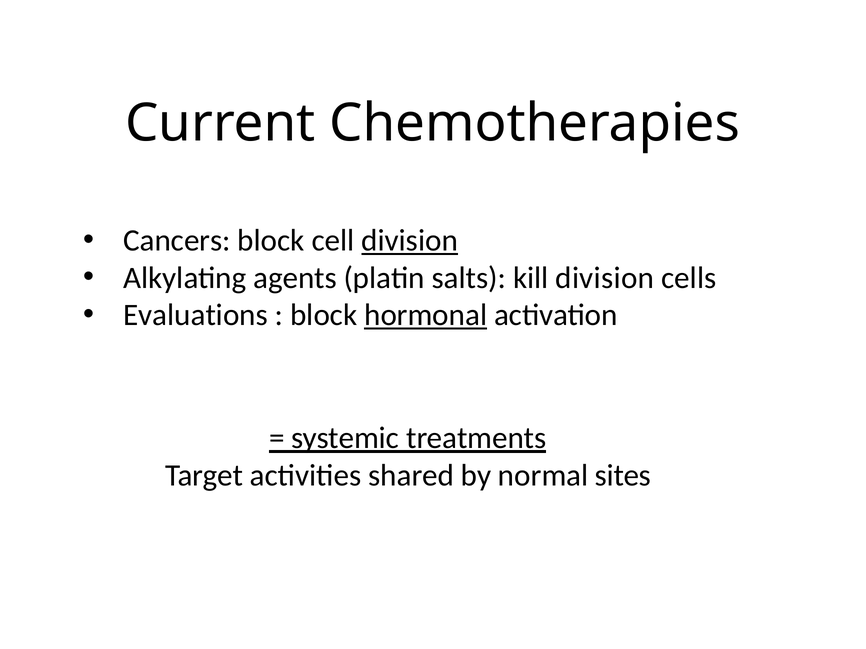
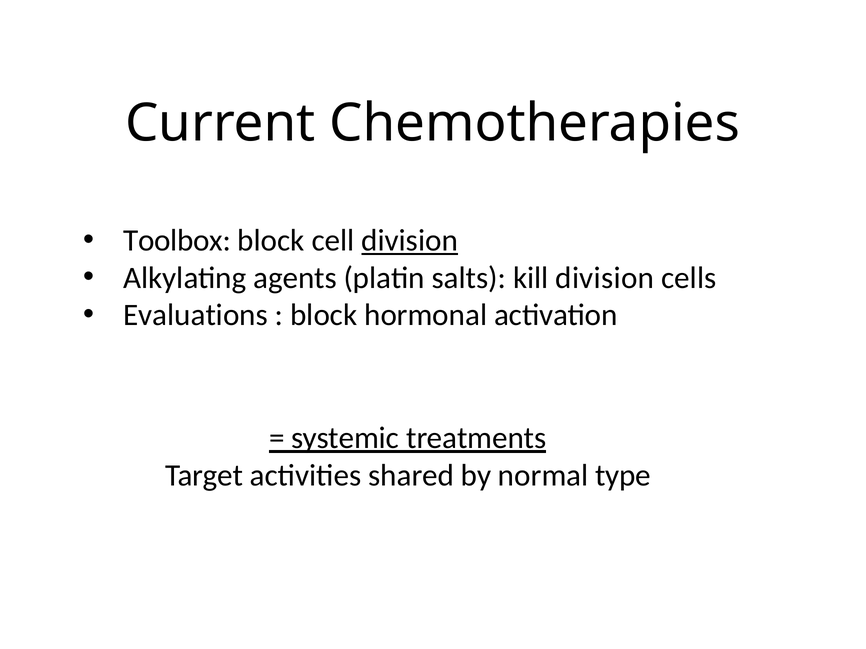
Cancers: Cancers -> Toolbox
hormonal underline: present -> none
sites: sites -> type
